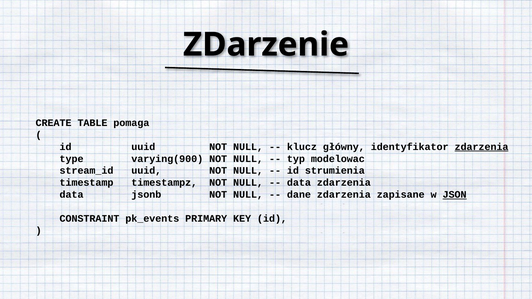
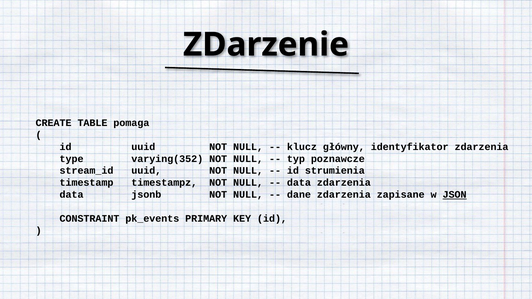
zdarzenia at (482, 147) underline: present -> none
varying(900: varying(900 -> varying(352
modelowac: modelowac -> poznawcze
